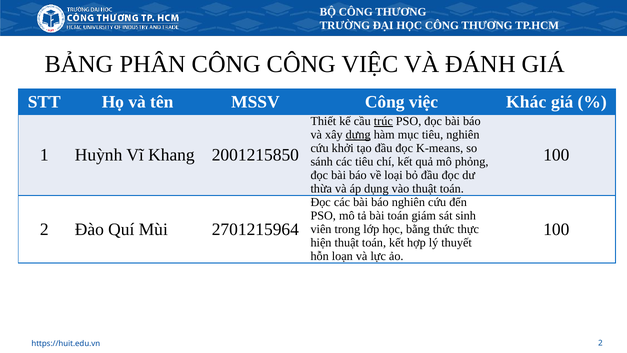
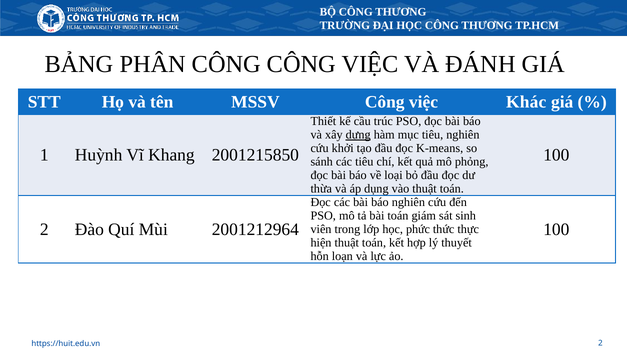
trúc underline: present -> none
2701215964: 2701215964 -> 2001212964
bằng: bằng -> phức
